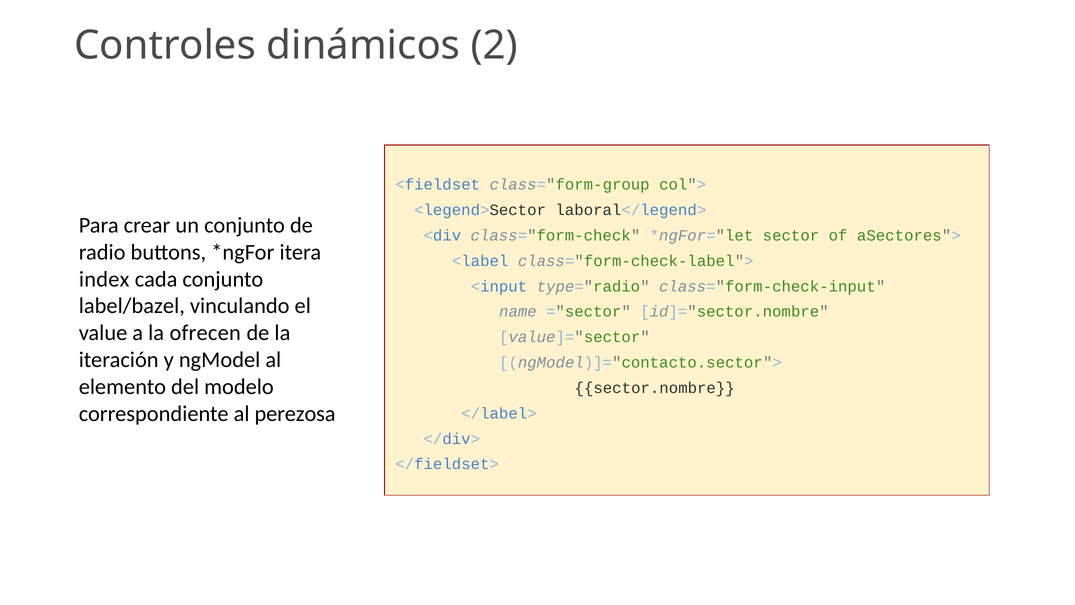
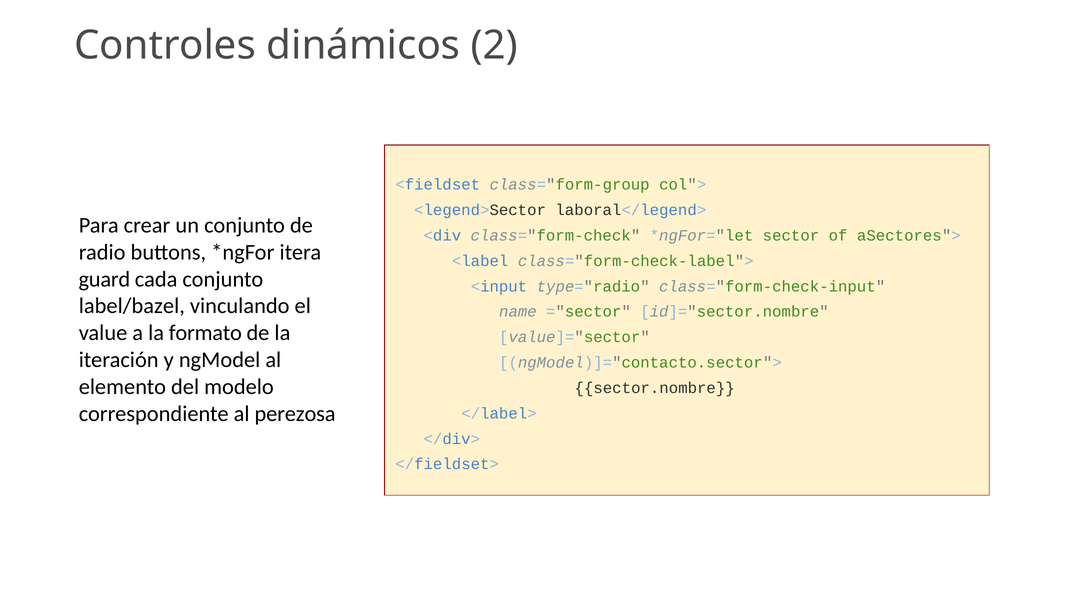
index: index -> guard
ofrecen: ofrecen -> formato
